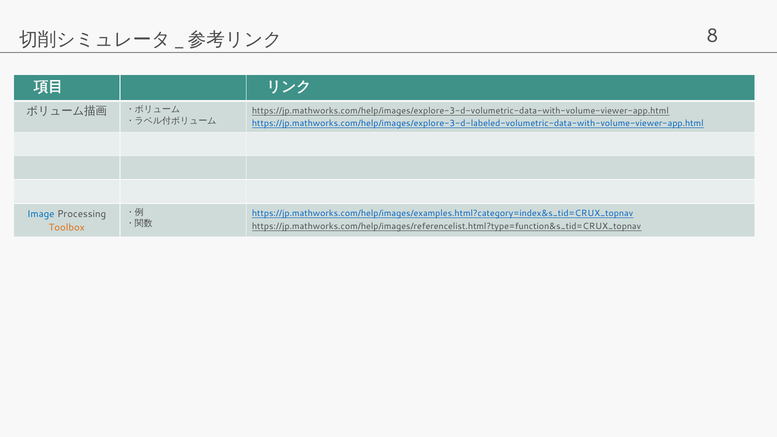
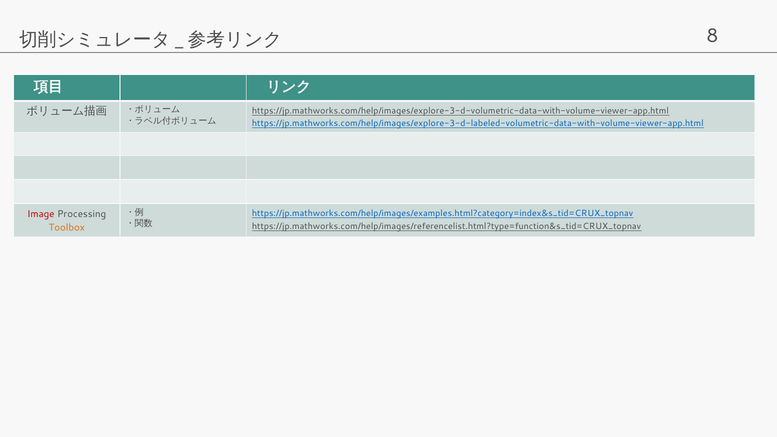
Image colour: blue -> red
